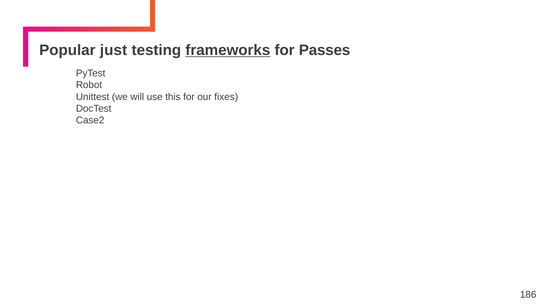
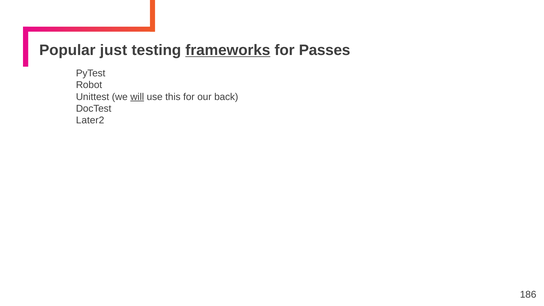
will underline: none -> present
fixes: fixes -> back
Case2: Case2 -> Later2
